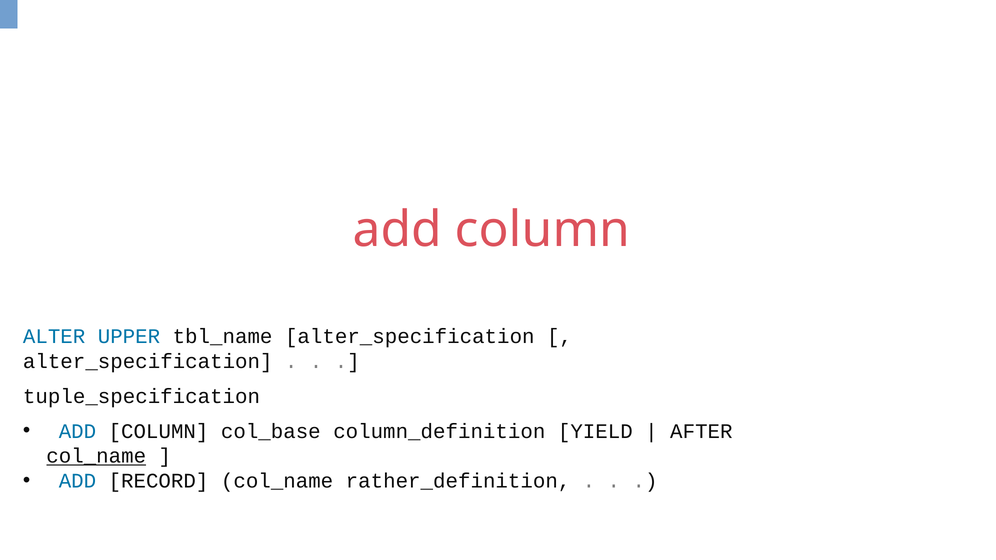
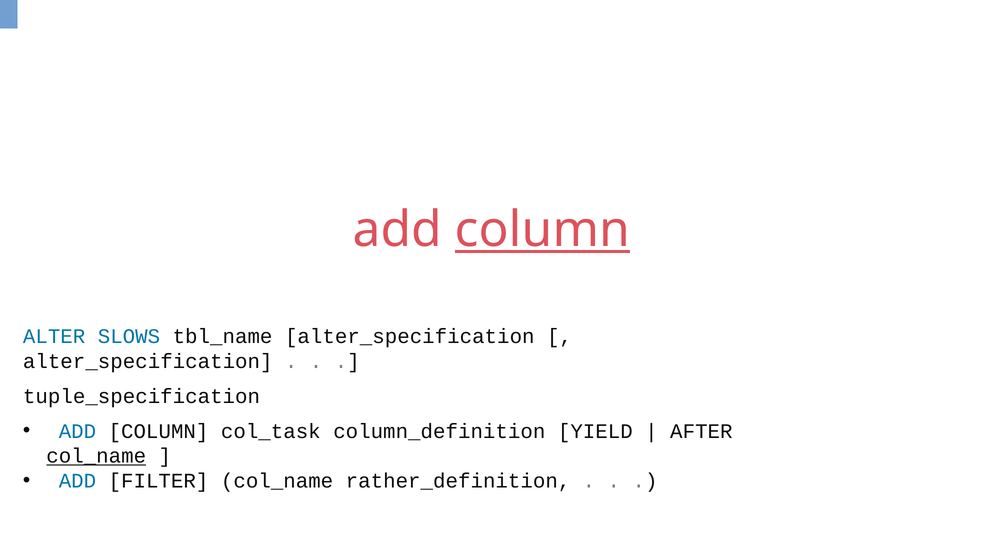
column at (542, 230) underline: none -> present
UPPER: UPPER -> SLOWS
col_base: col_base -> col_task
RECORD: RECORD -> FILTER
